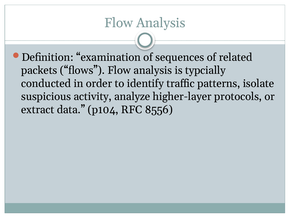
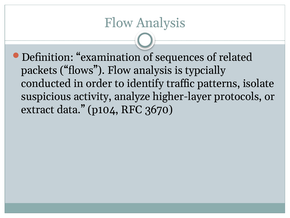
8556: 8556 -> 3670
